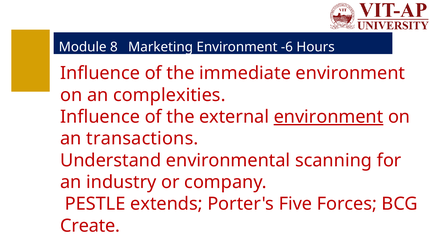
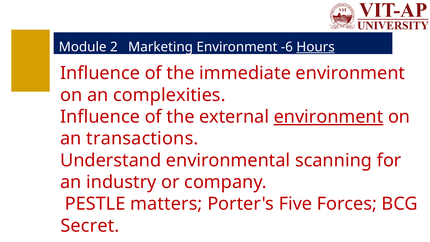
8: 8 -> 2
Hours underline: none -> present
extends: extends -> matters
Create: Create -> Secret
